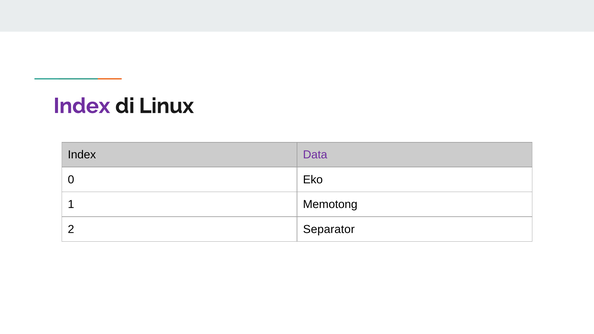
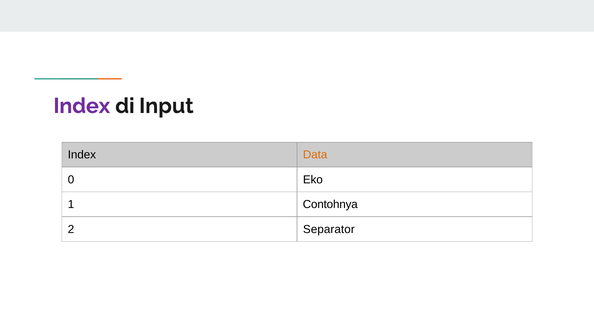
Linux: Linux -> Input
Data colour: purple -> orange
Memotong: Memotong -> Contohnya
